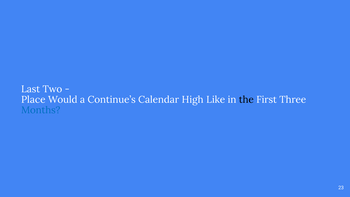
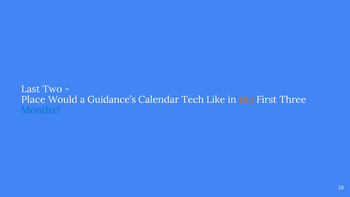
Continue’s: Continue’s -> Guidance’s
High: High -> Tech
the colour: black -> orange
